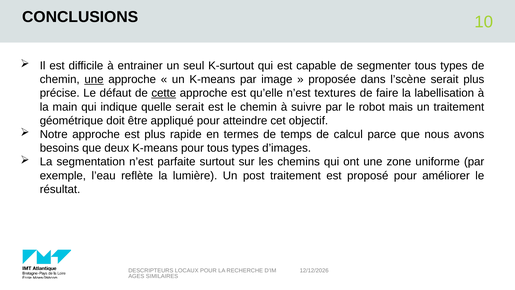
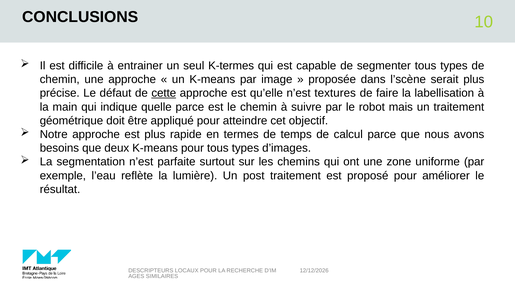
K-surtout: K-surtout -> K-termes
une at (94, 79) underline: present -> none
quelle serait: serait -> parce
